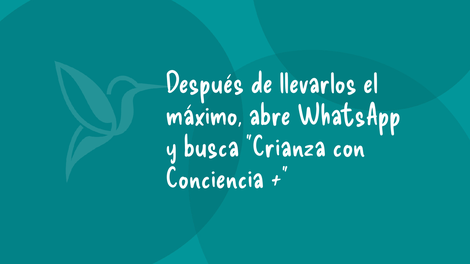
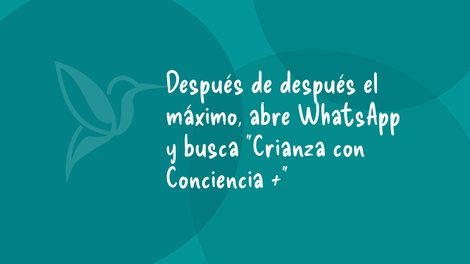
de llevarlos: llevarlos -> después
